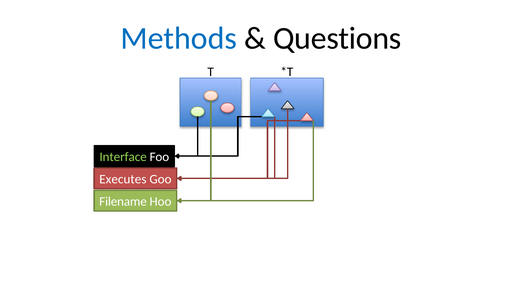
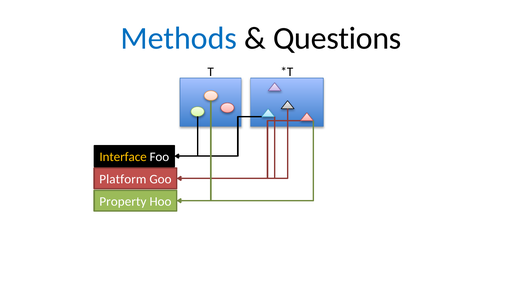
Interface colour: light green -> yellow
Executes: Executes -> Platform
Filename: Filename -> Property
